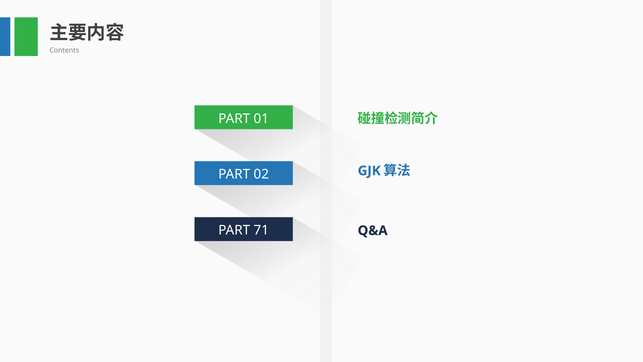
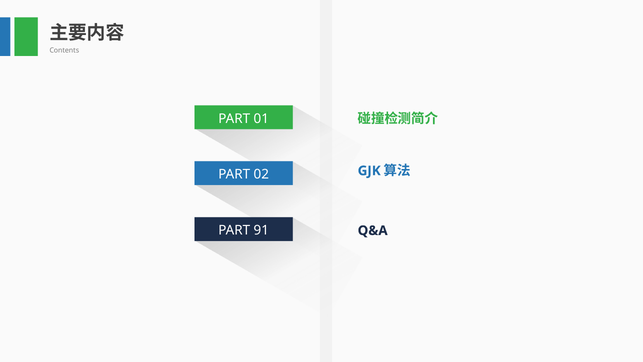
71: 71 -> 91
